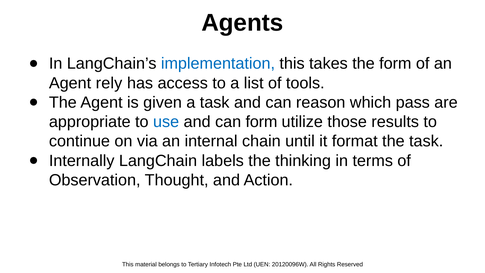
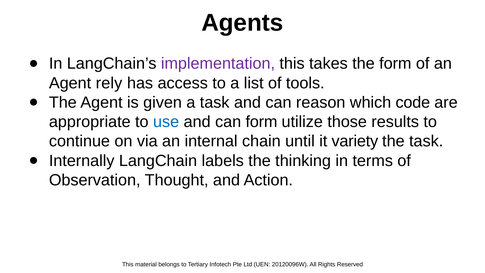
implementation colour: blue -> purple
pass: pass -> code
format: format -> variety
